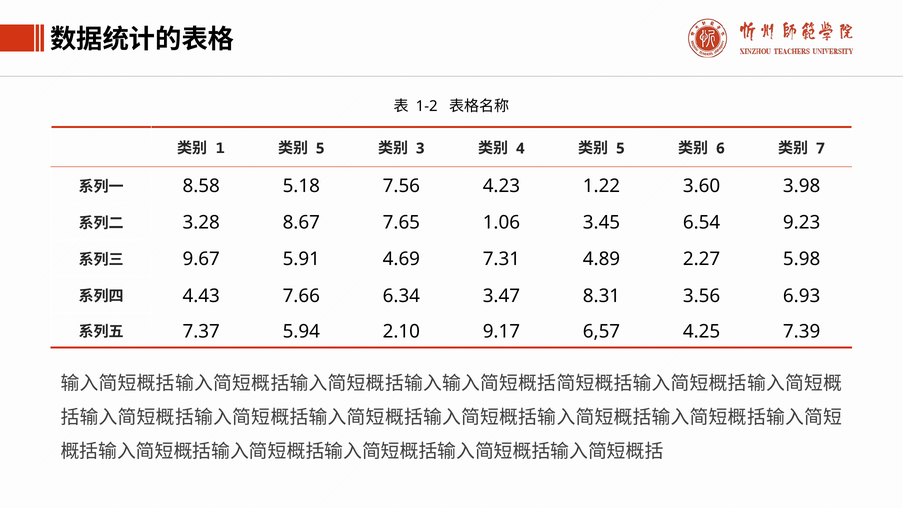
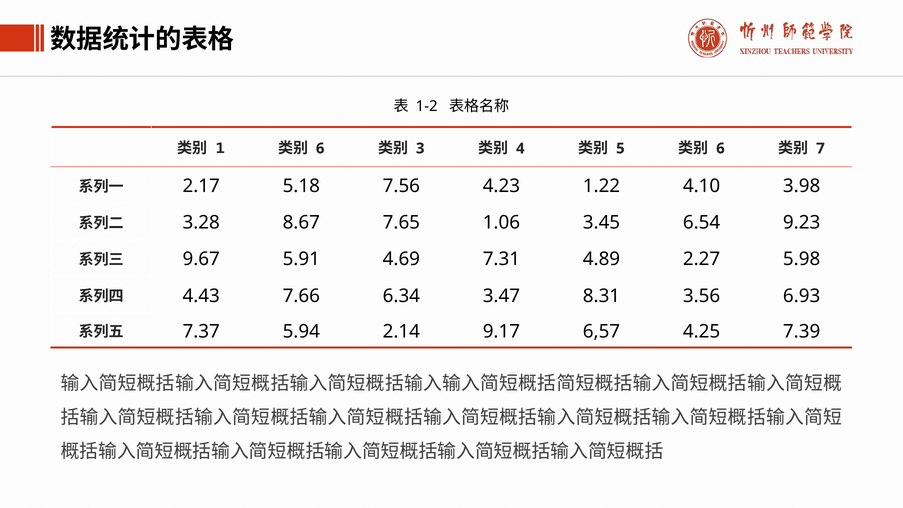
5 at (320, 148): 5 -> 6
8.58: 8.58 -> 2.17
3.60: 3.60 -> 4.10
2.10: 2.10 -> 2.14
